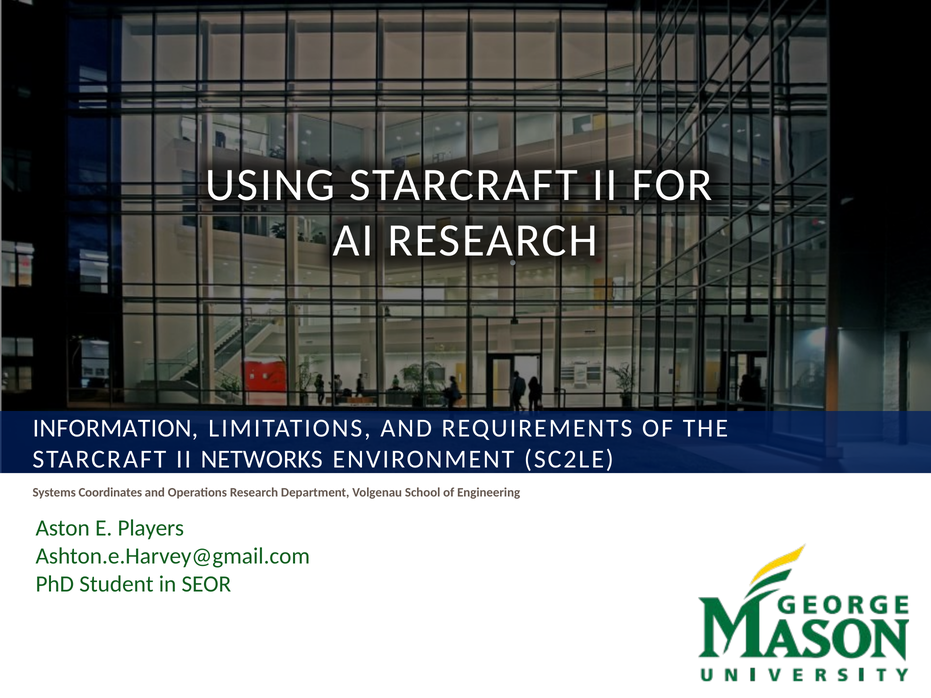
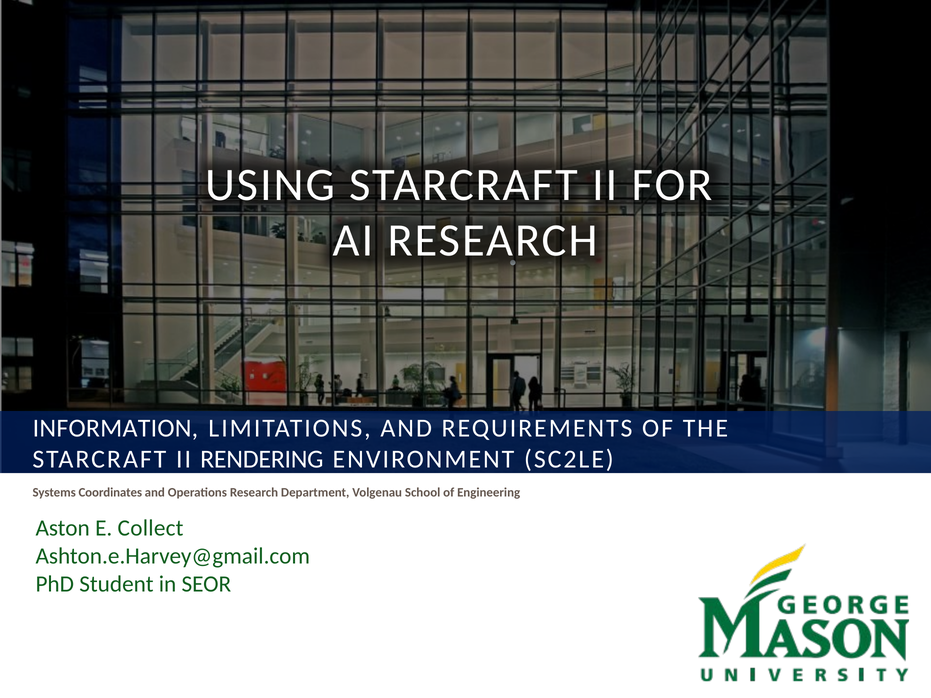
NETWORKS: NETWORKS -> RENDERING
Players: Players -> Collect
